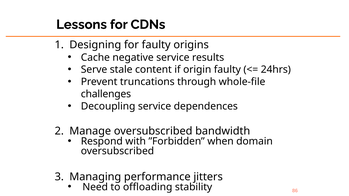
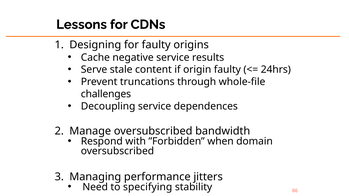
offloading: offloading -> specifying
